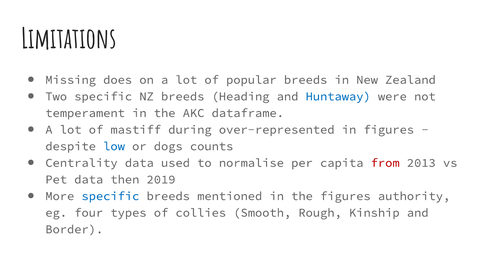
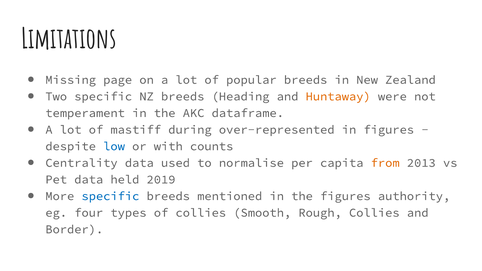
does: does -> page
Huntaway colour: blue -> orange
dogs: dogs -> with
from colour: red -> orange
then: then -> held
Rough Kinship: Kinship -> Collies
